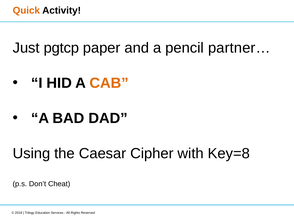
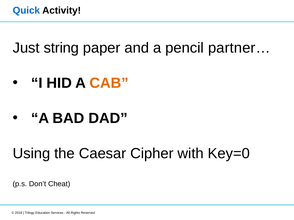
Quick colour: orange -> blue
pgtcp: pgtcp -> string
Key=8: Key=8 -> Key=0
